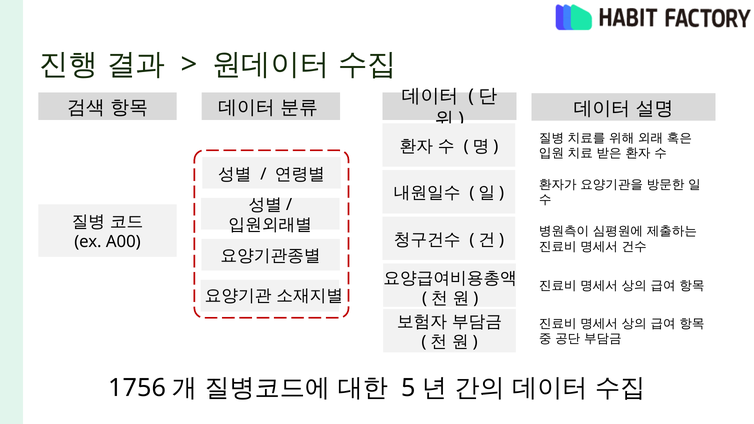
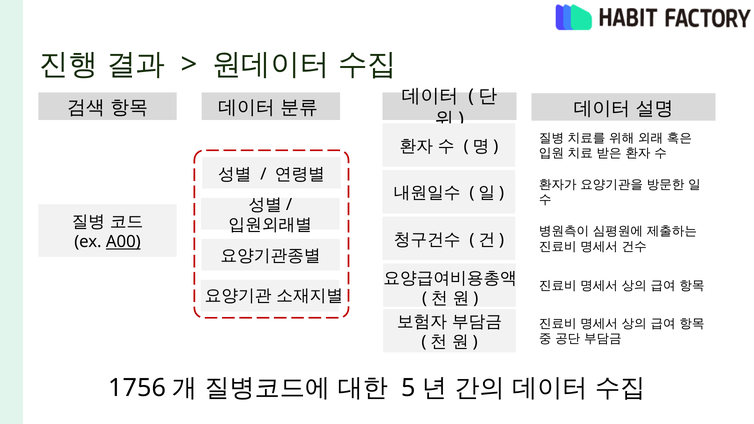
A00 underline: none -> present
